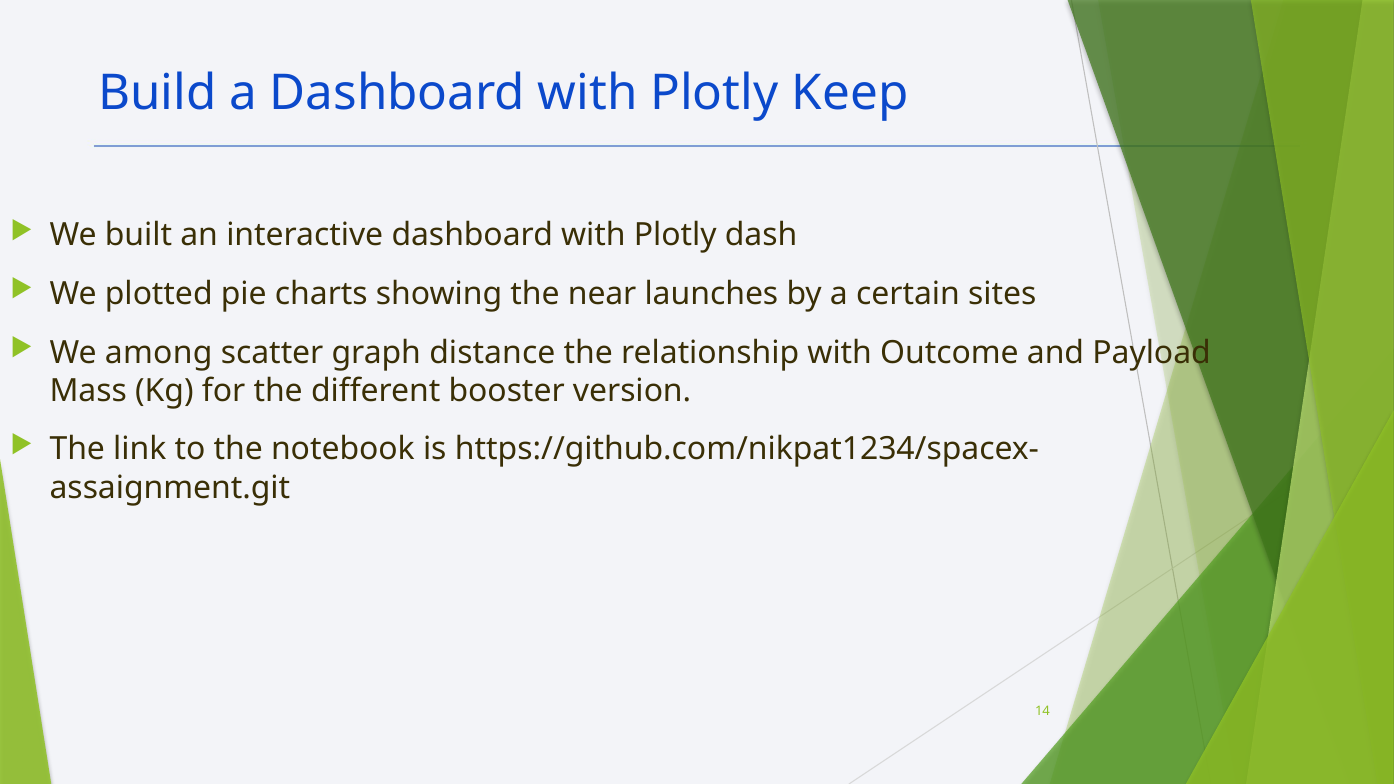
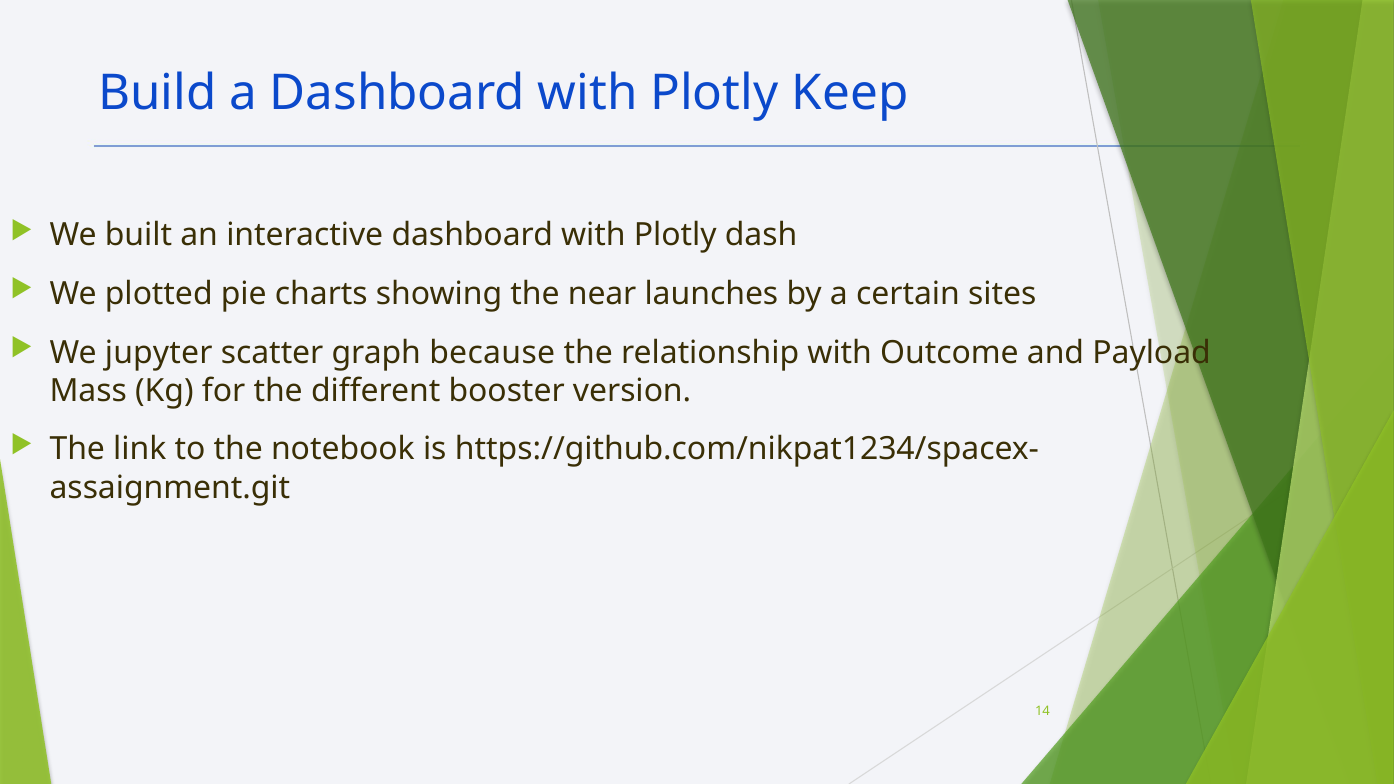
among: among -> jupyter
distance: distance -> because
